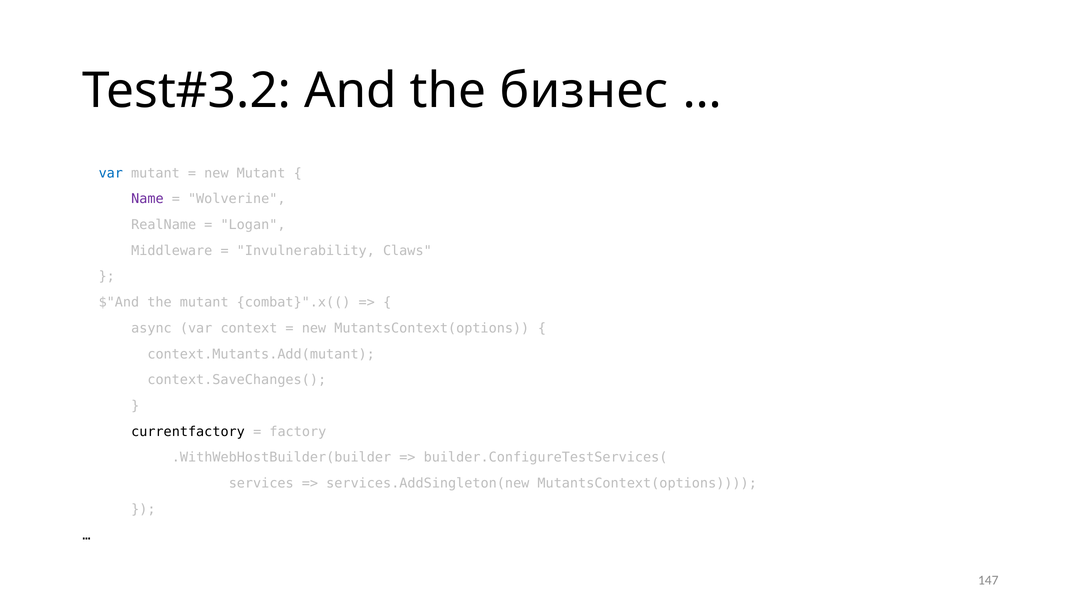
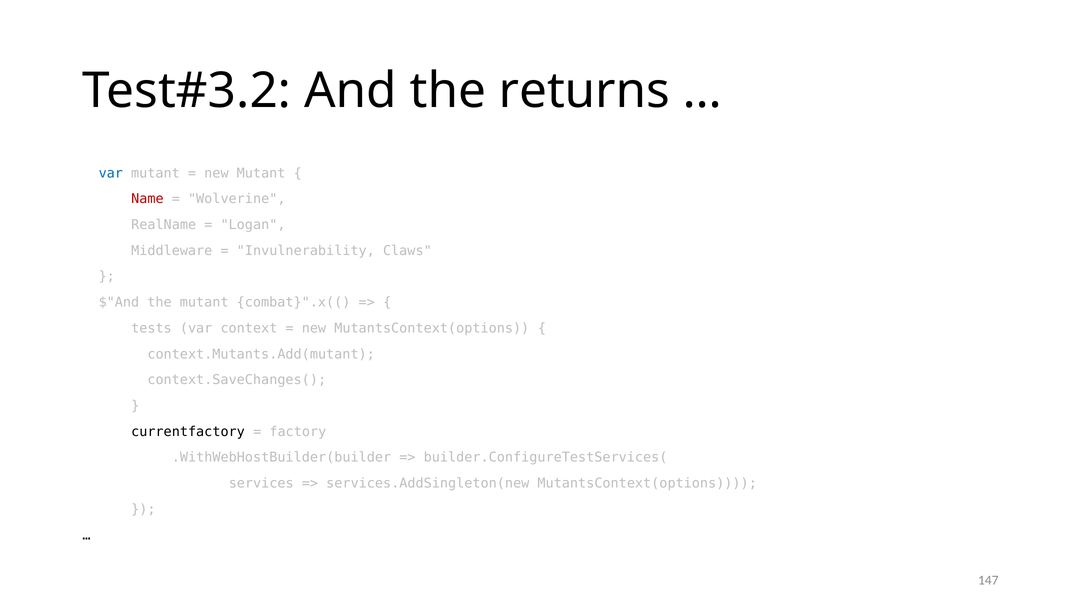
бизнес: бизнес -> returns
Name colour: purple -> red
async: async -> tests
